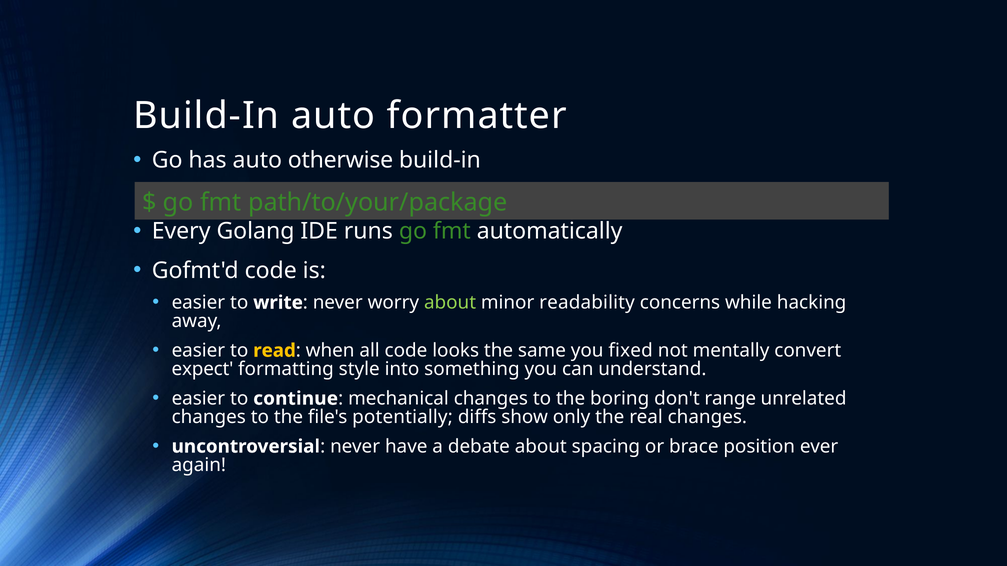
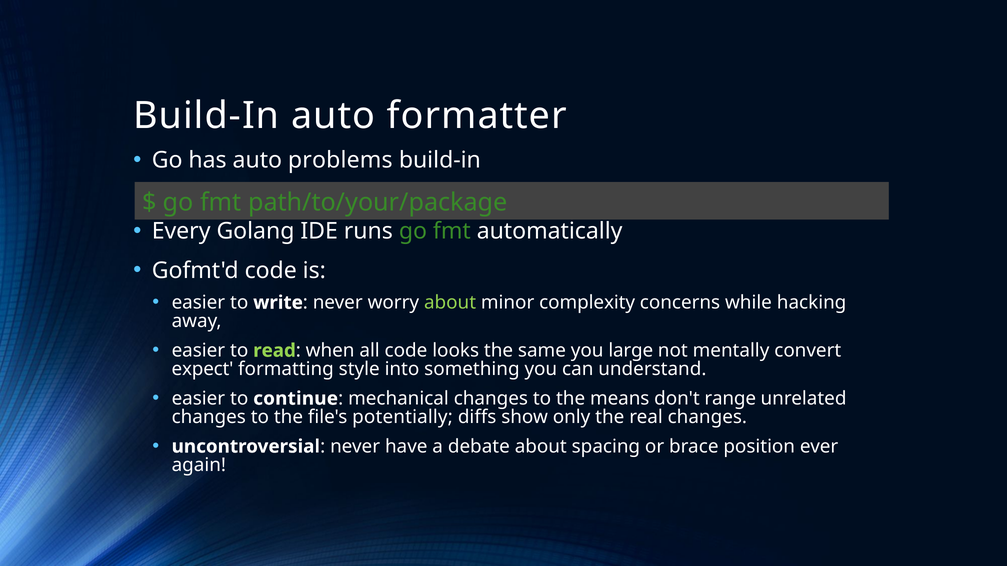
otherwise: otherwise -> problems
readability: readability -> complexity
read colour: yellow -> light green
fixed: fixed -> large
boring: boring -> means
